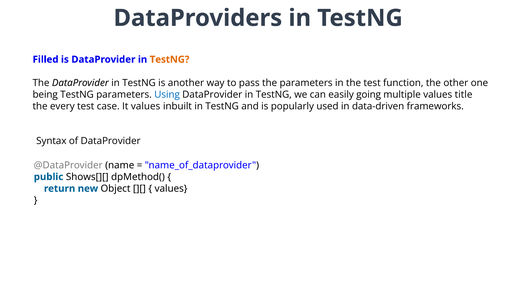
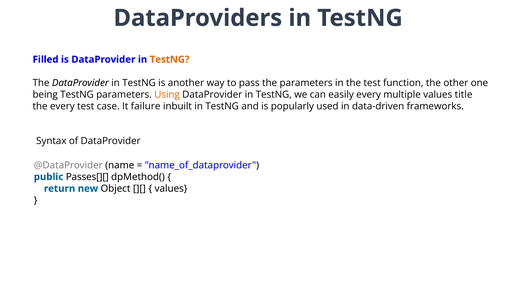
Using colour: blue -> orange
easily going: going -> every
It values: values -> failure
Shows[][: Shows[][ -> Passes[][
